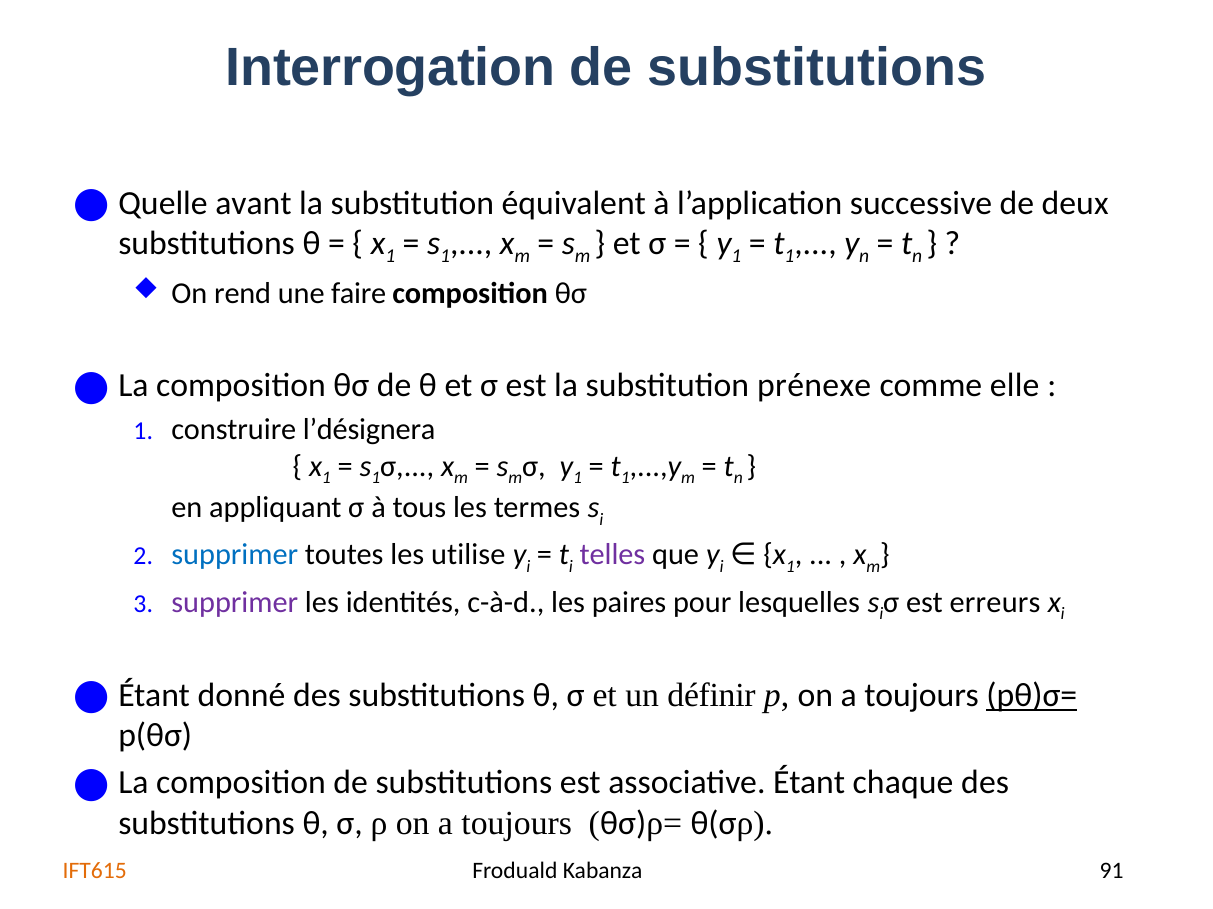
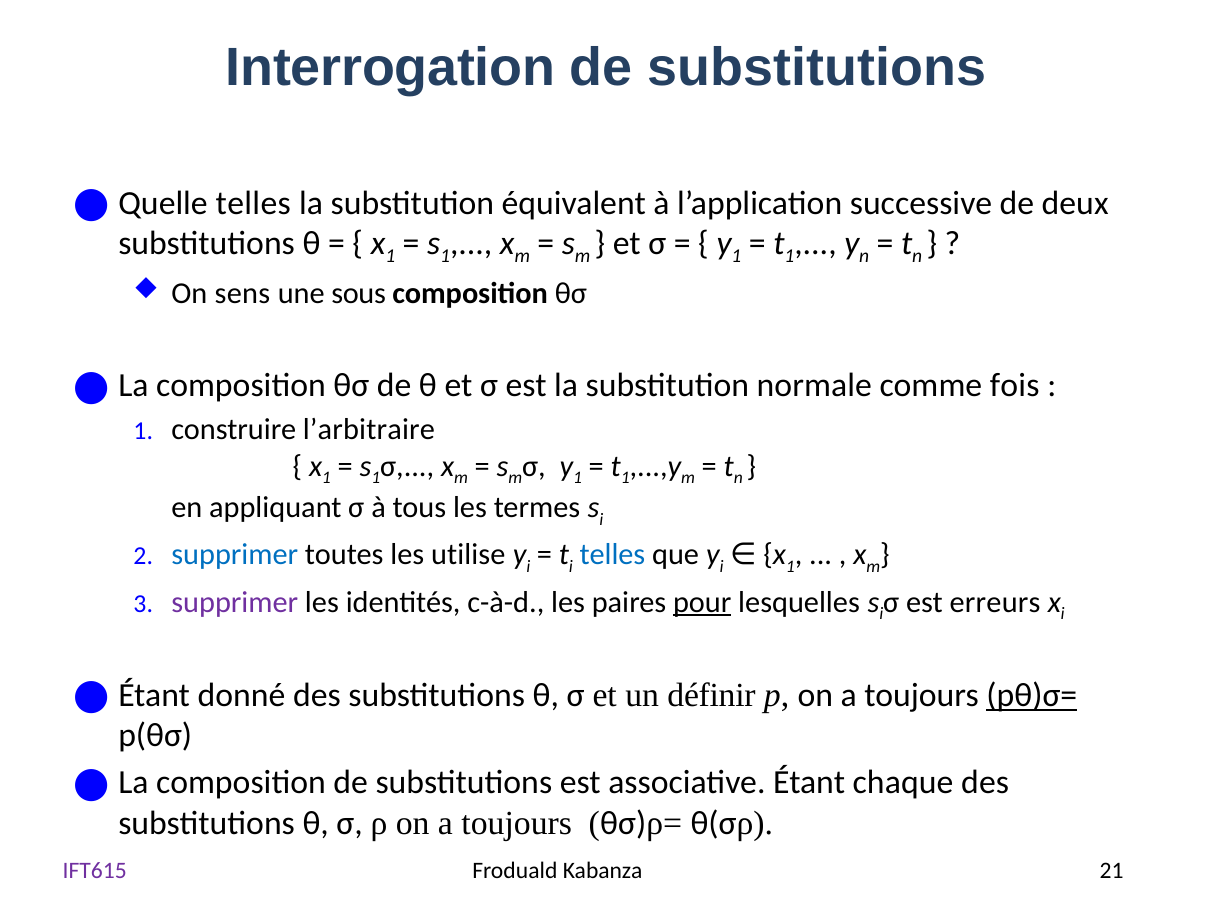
Quelle avant: avant -> telles
rend: rend -> sens
faire: faire -> sous
prénexe: prénexe -> normale
elle: elle -> fois
l’désignera: l’désignera -> l’arbitraire
telles at (612, 555) colour: purple -> blue
pour underline: none -> present
IFT615 colour: orange -> purple
91: 91 -> 21
